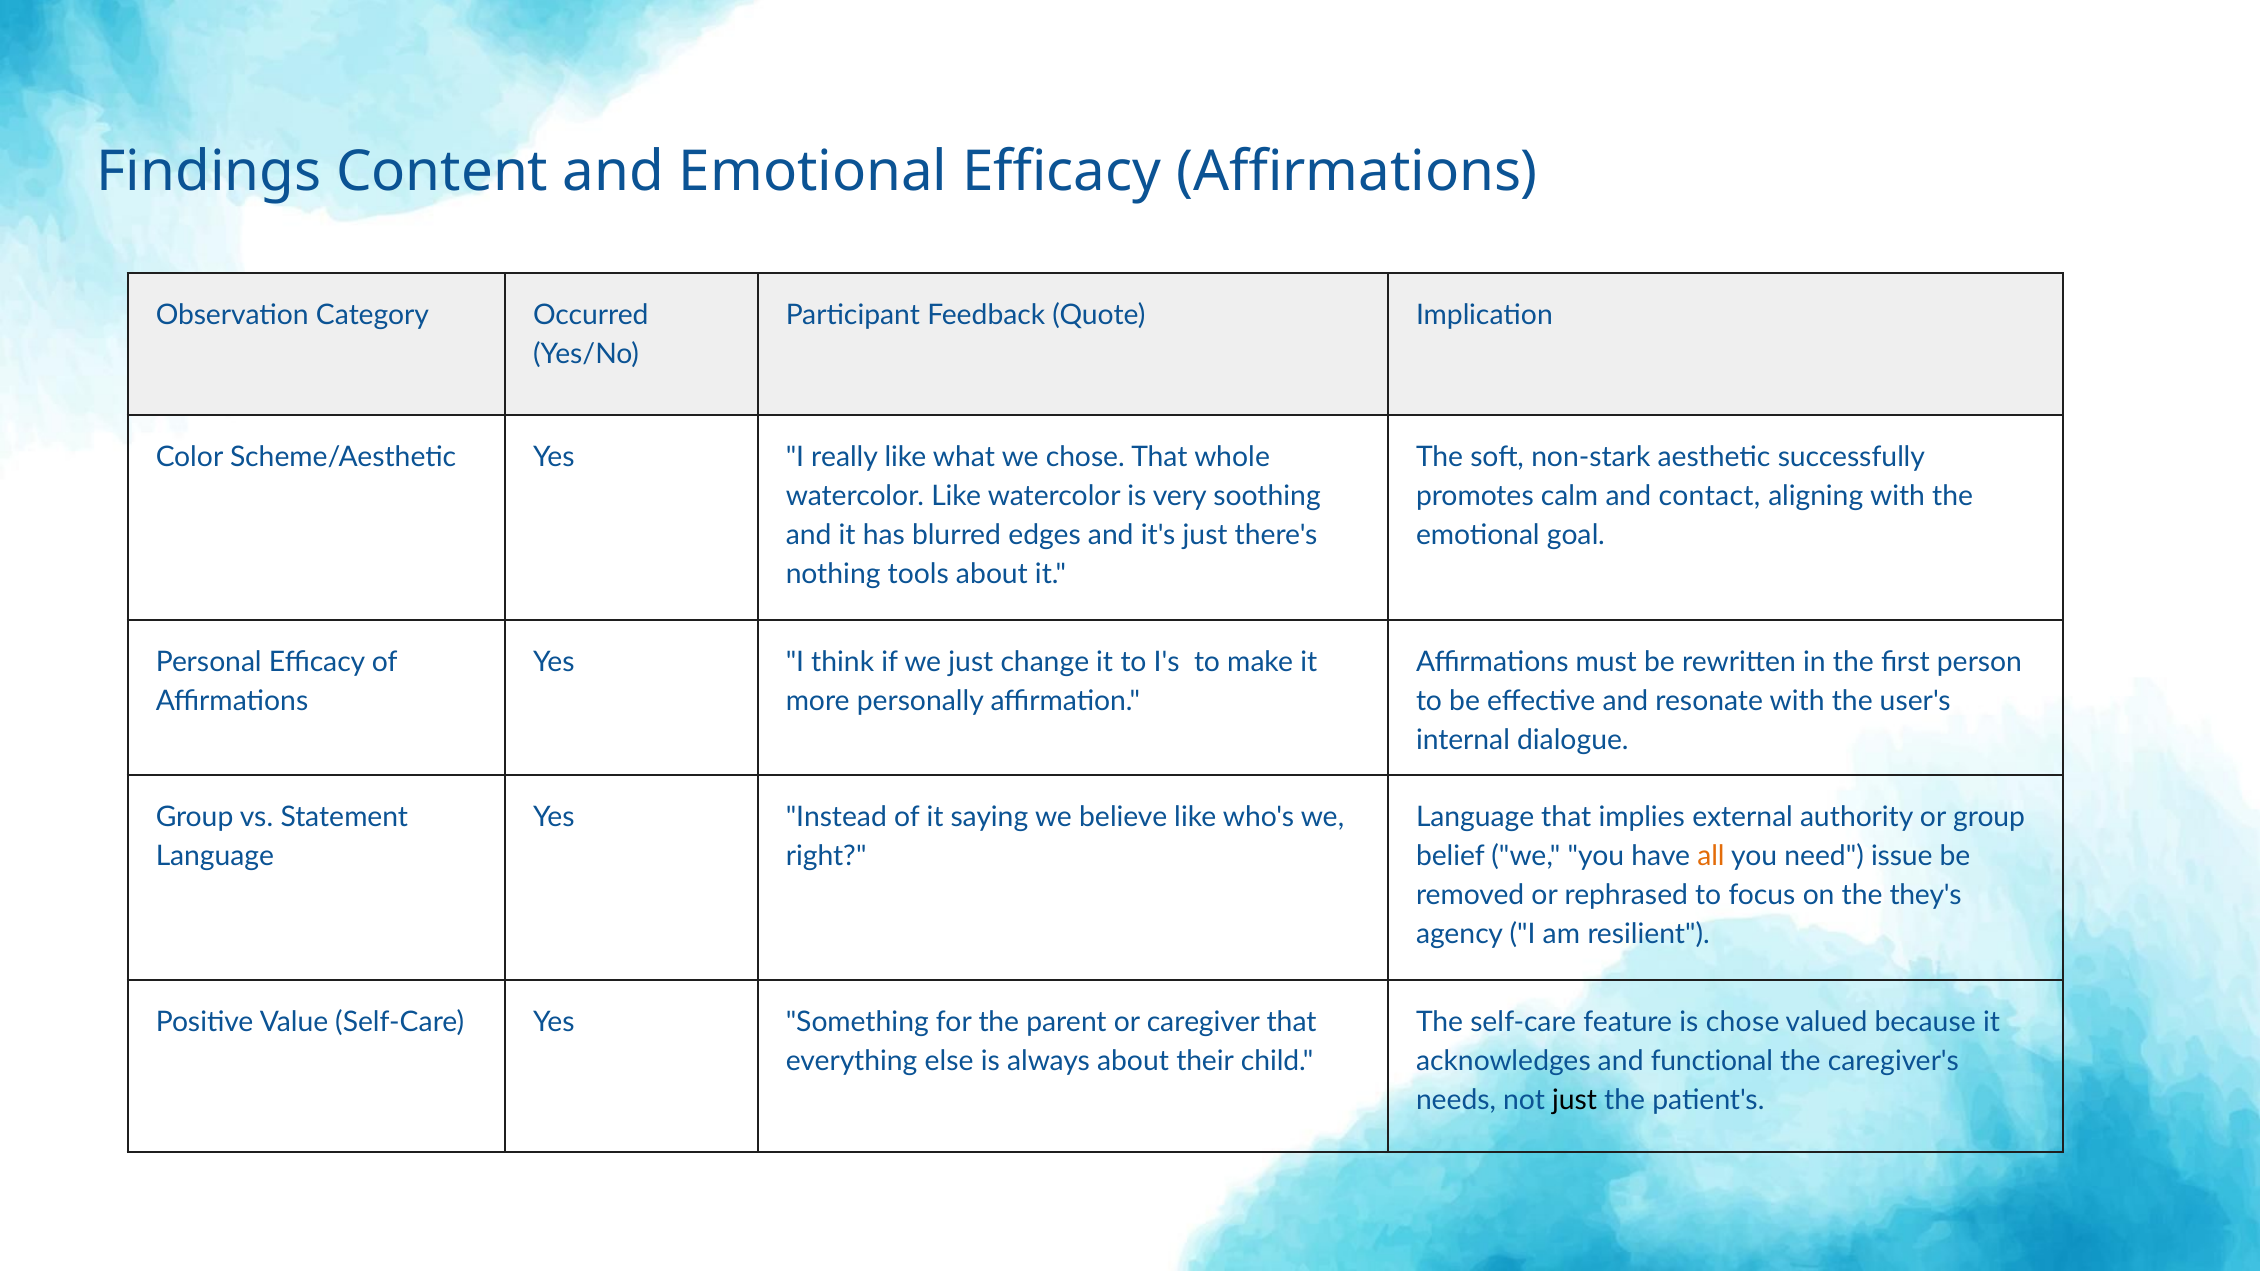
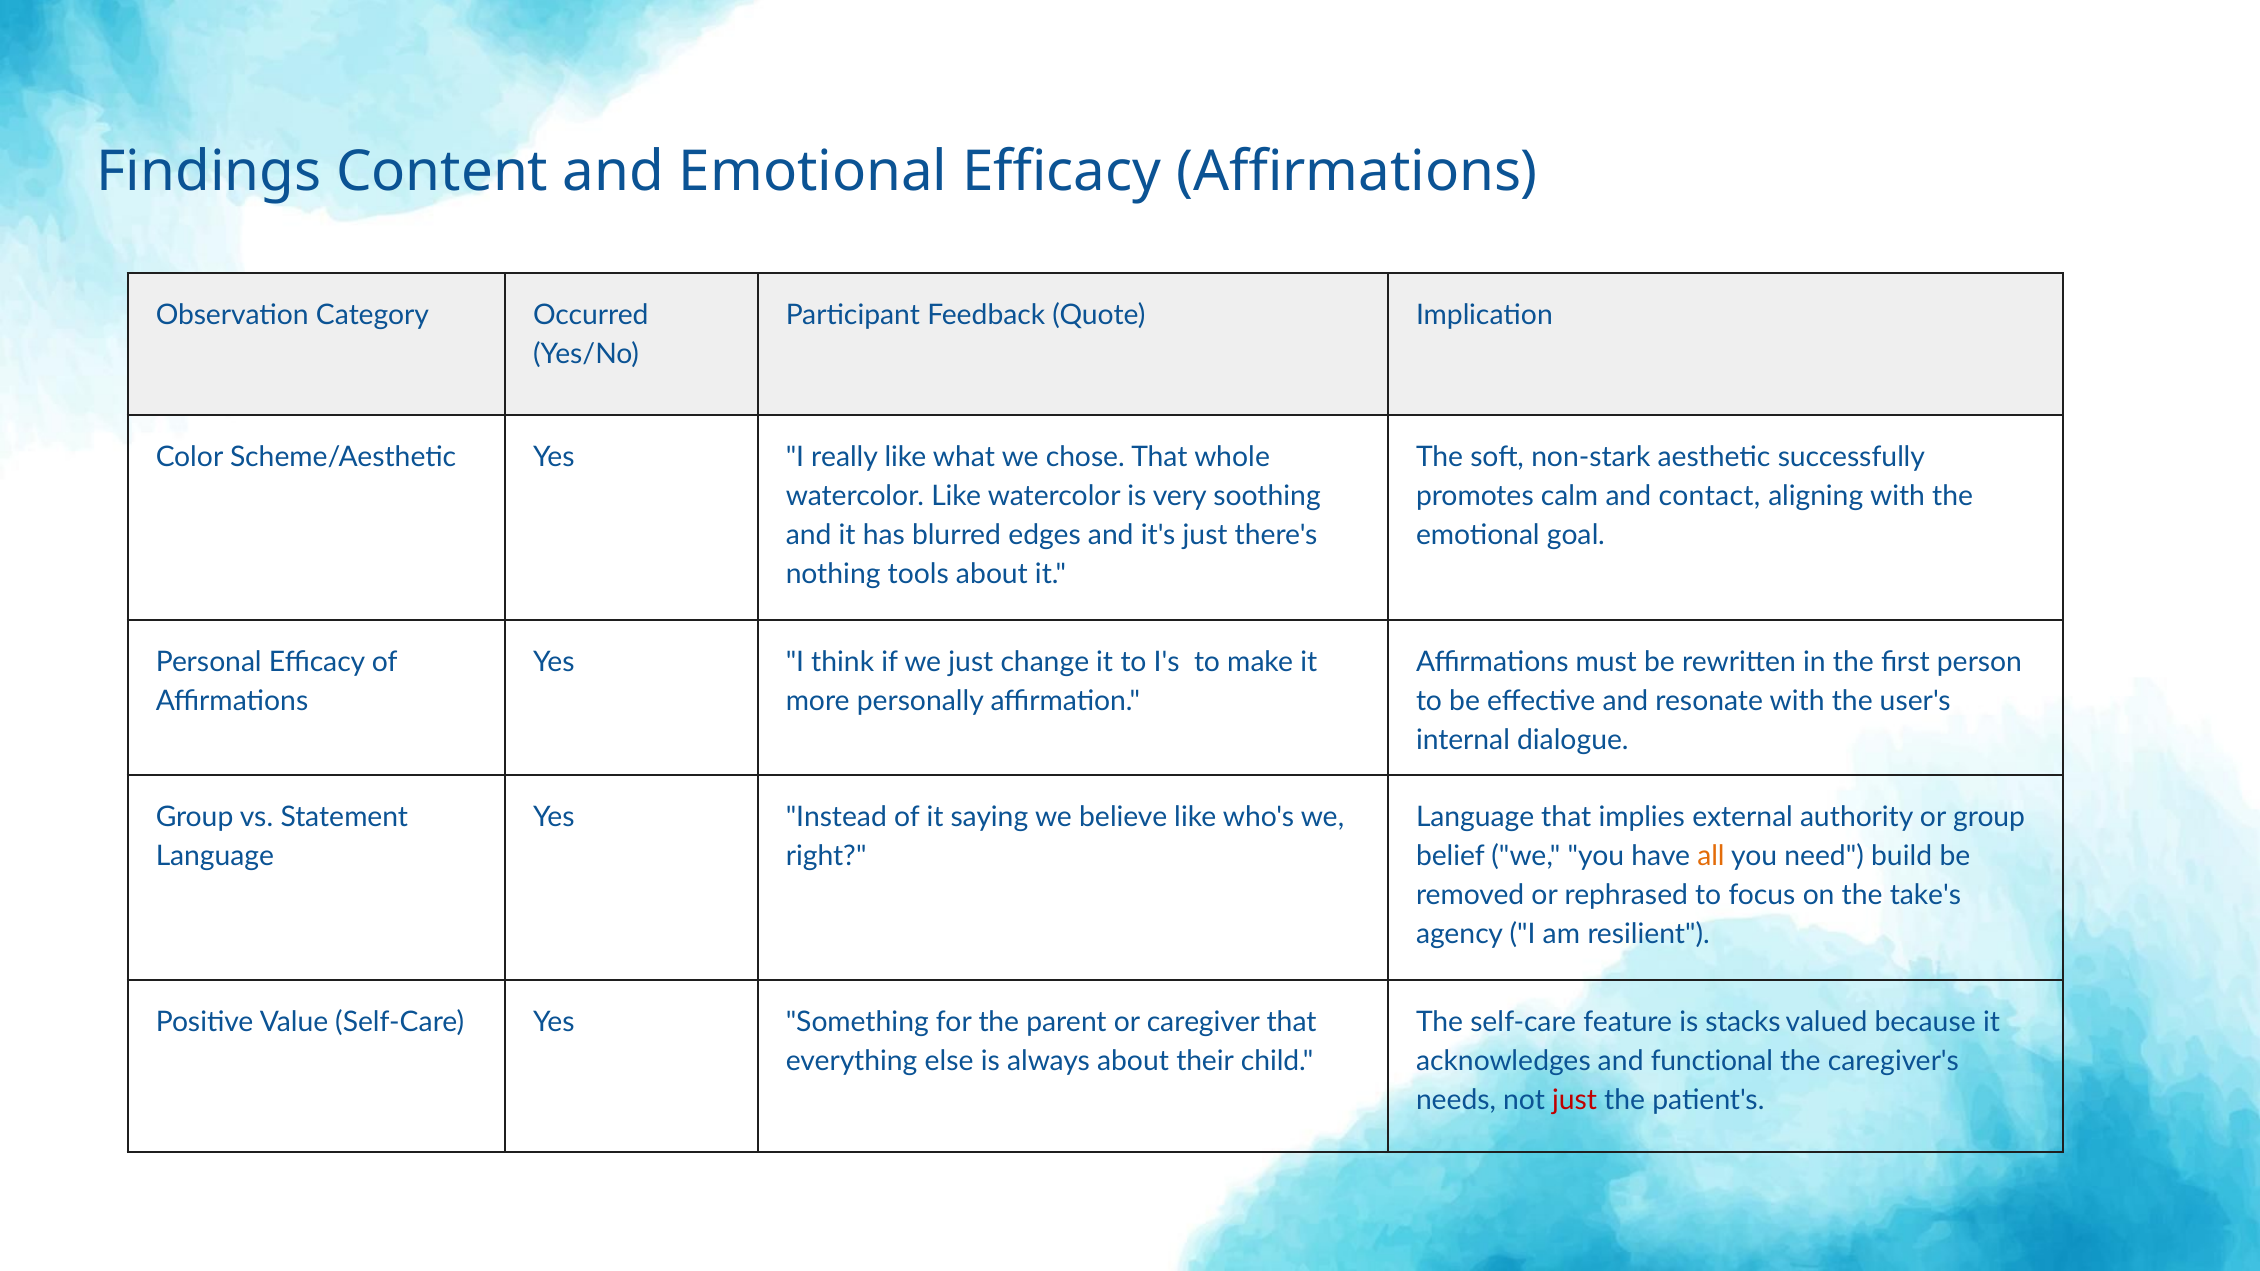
issue: issue -> build
they's: they's -> take's
is chose: chose -> stacks
just at (1575, 1101) colour: black -> red
